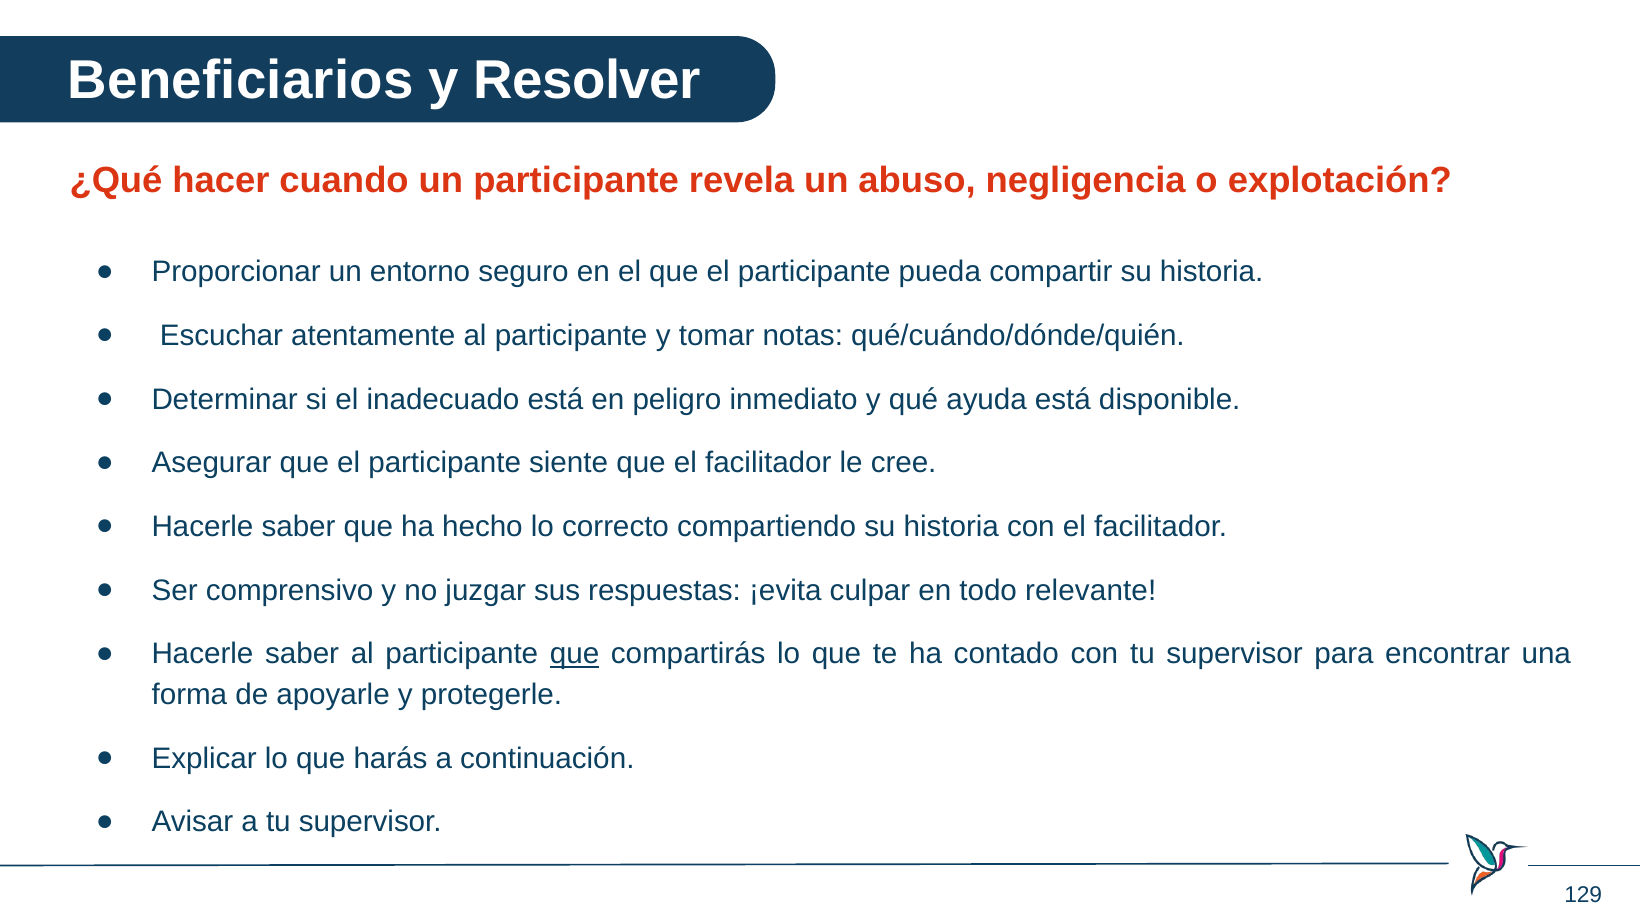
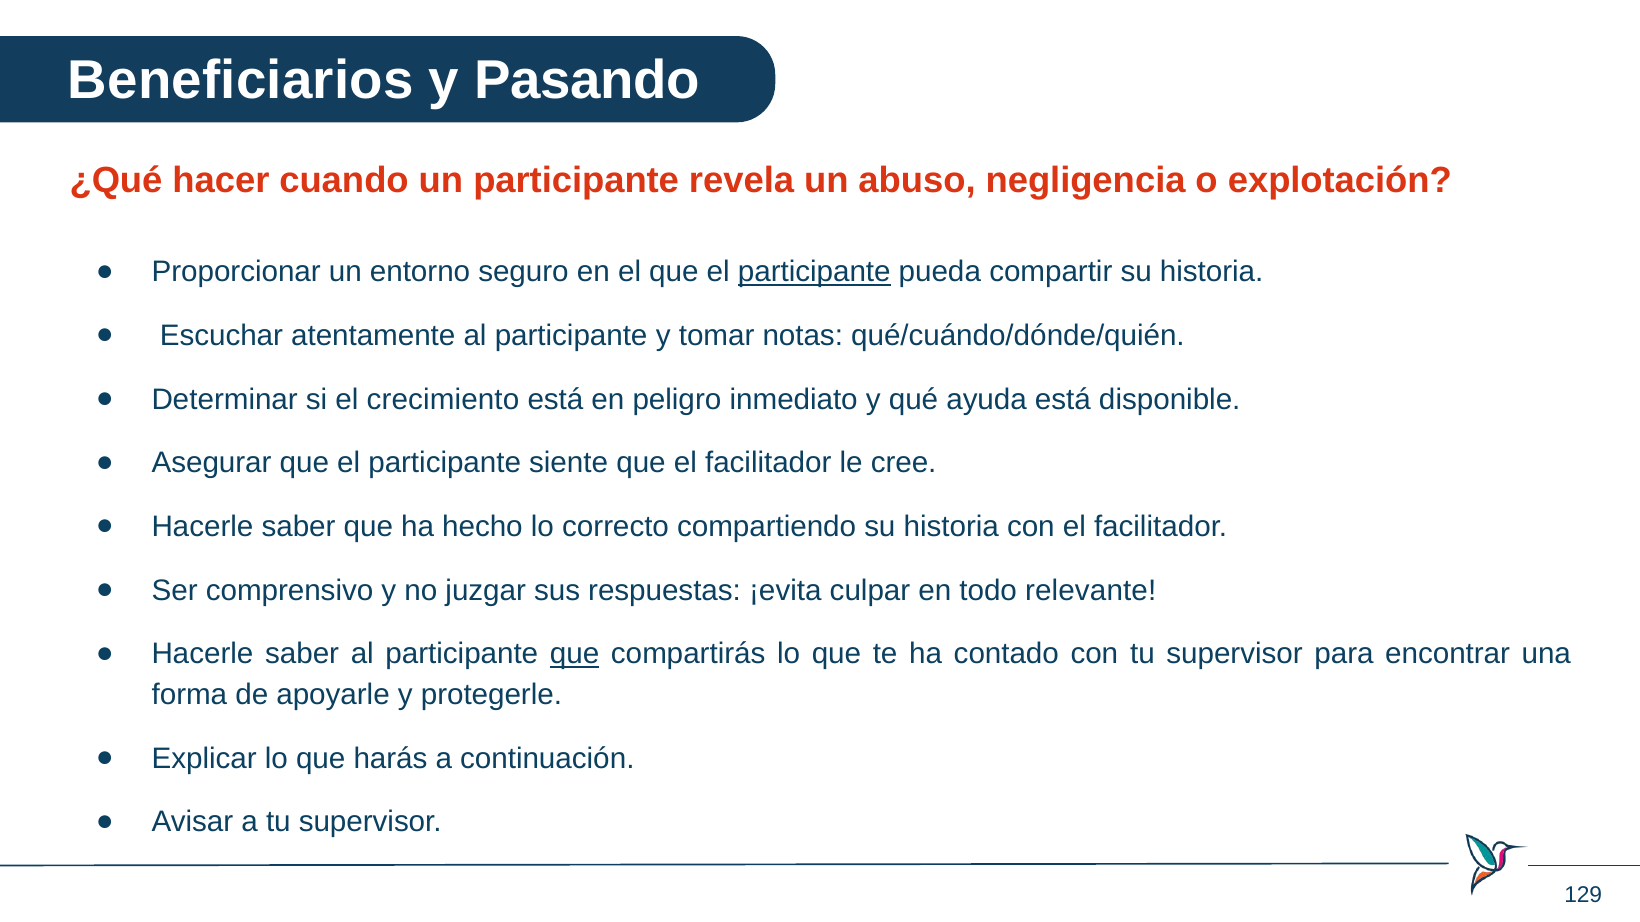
Resolver: Resolver -> Pasando
participante at (814, 272) underline: none -> present
inadecuado: inadecuado -> crecimiento
